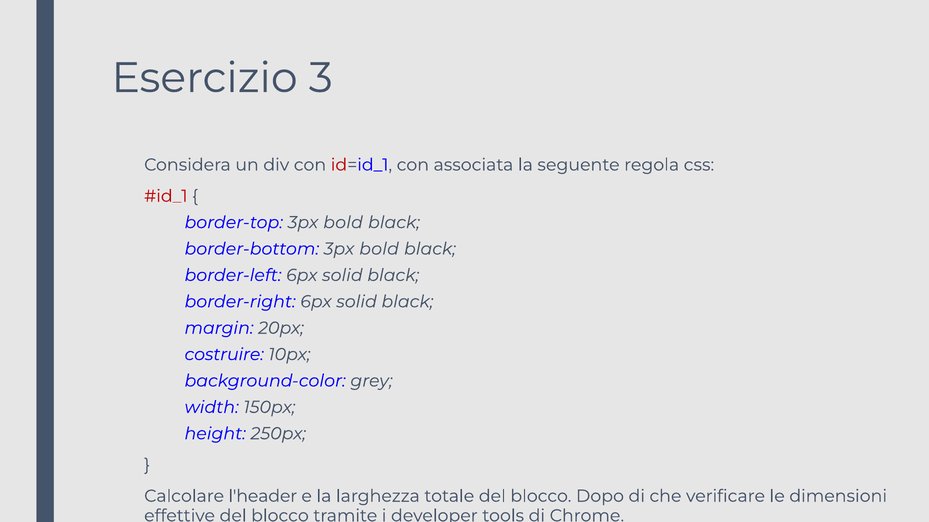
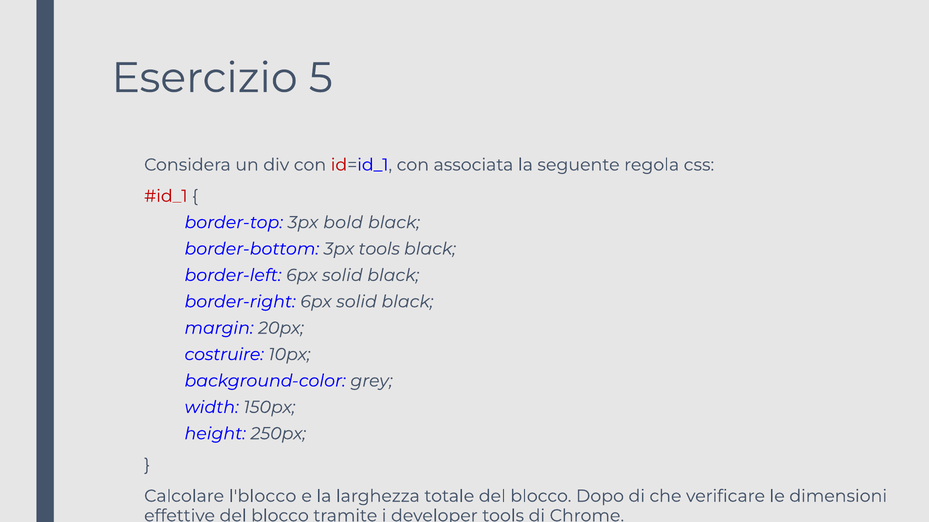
3: 3 -> 5
border-bottom 3px bold: bold -> tools
l'header: l'header -> l'blocco
